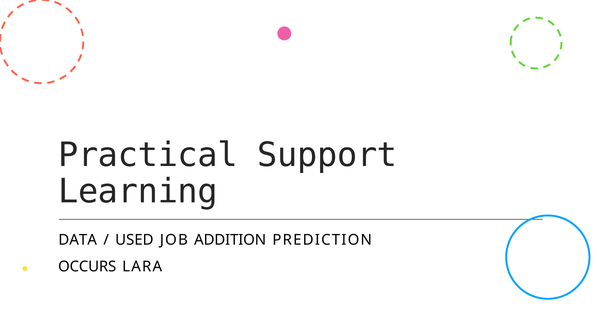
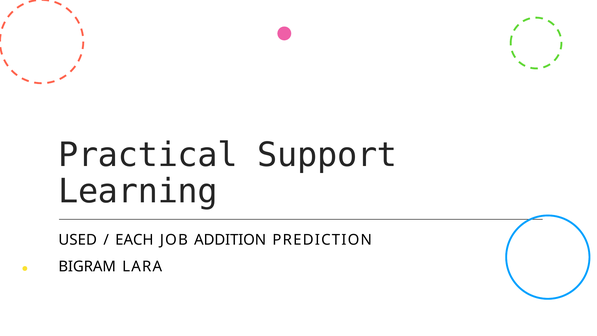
DATA: DATA -> USED
USED: USED -> EACH
OCCURS: OCCURS -> BIGRAM
